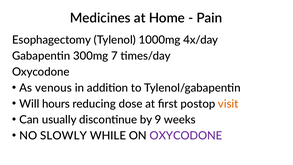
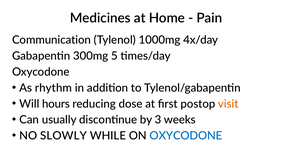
Esophagectomy: Esophagectomy -> Communication
7: 7 -> 5
venous: venous -> rhythm
9: 9 -> 3
OXYCODONE at (186, 136) colour: purple -> blue
